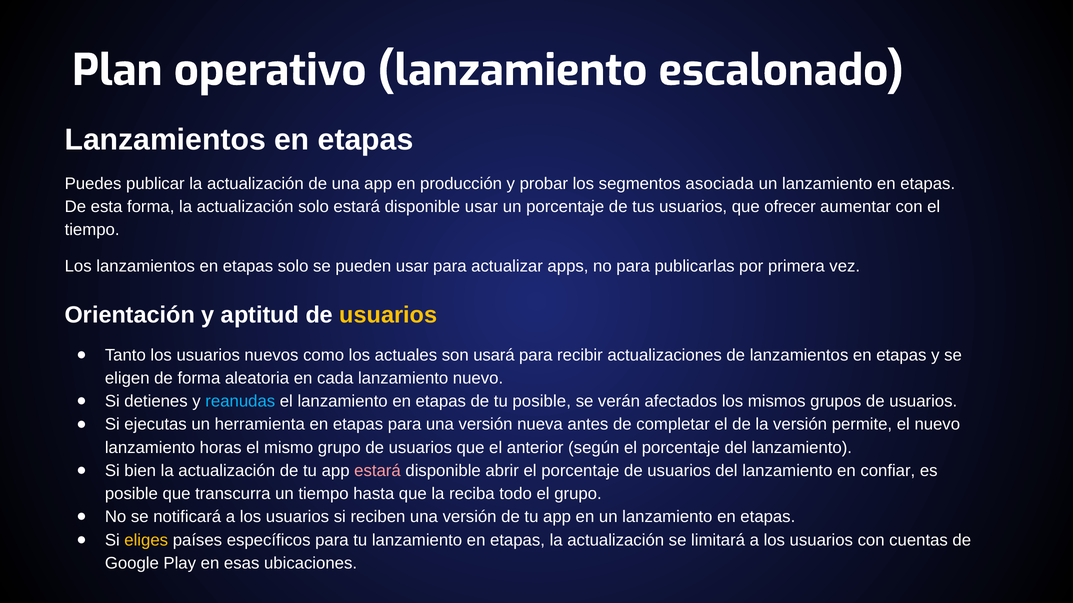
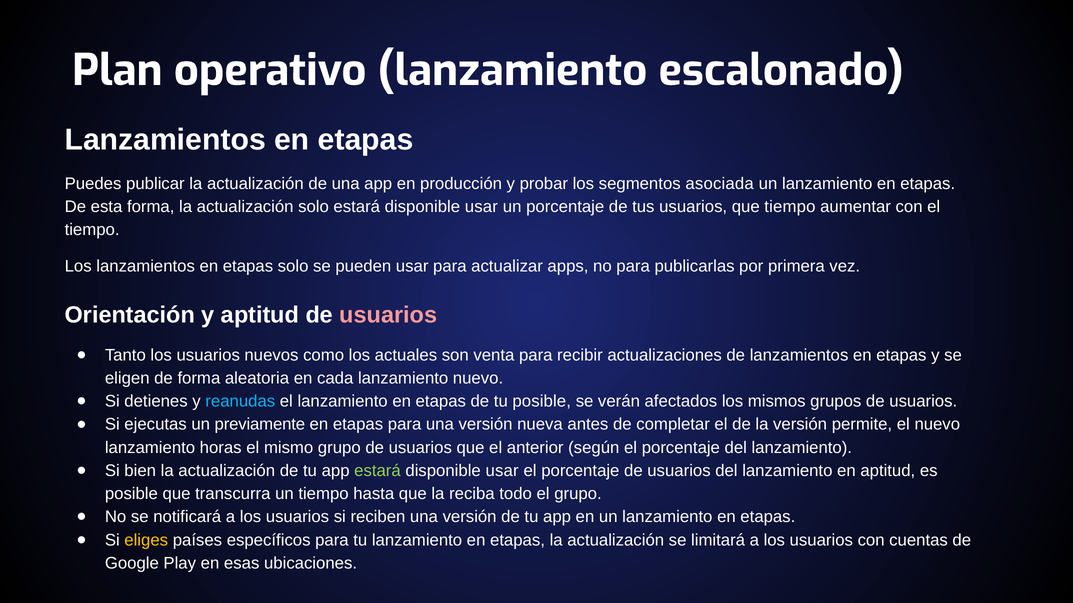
que ofrecer: ofrecer -> tiempo
usuarios at (388, 315) colour: yellow -> pink
usará: usará -> venta
herramienta: herramienta -> previamente
estará at (377, 471) colour: pink -> light green
abrir at (502, 471): abrir -> usar
en confiar: confiar -> aptitud
